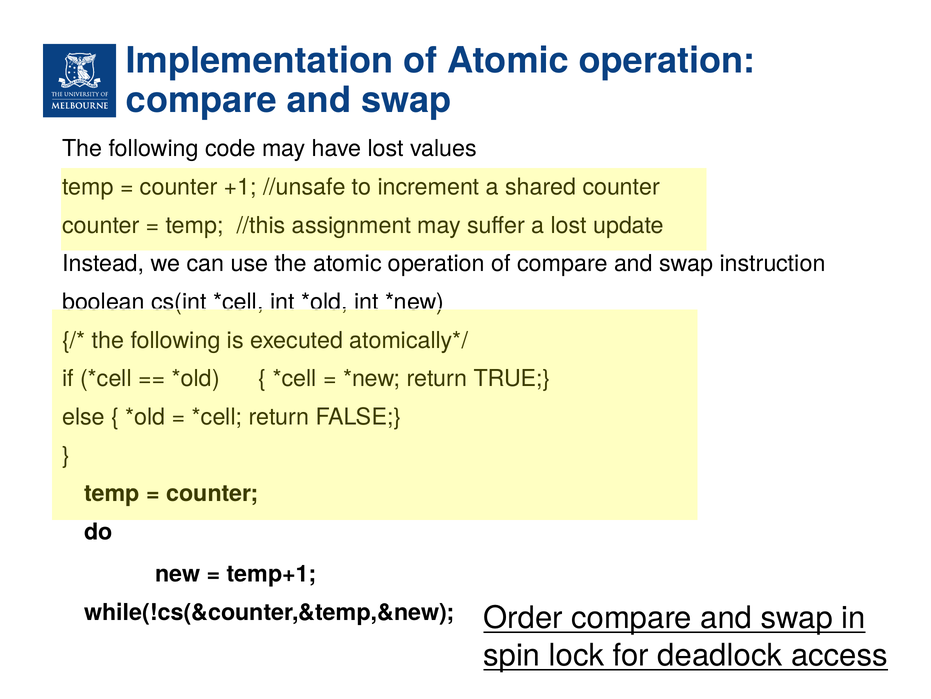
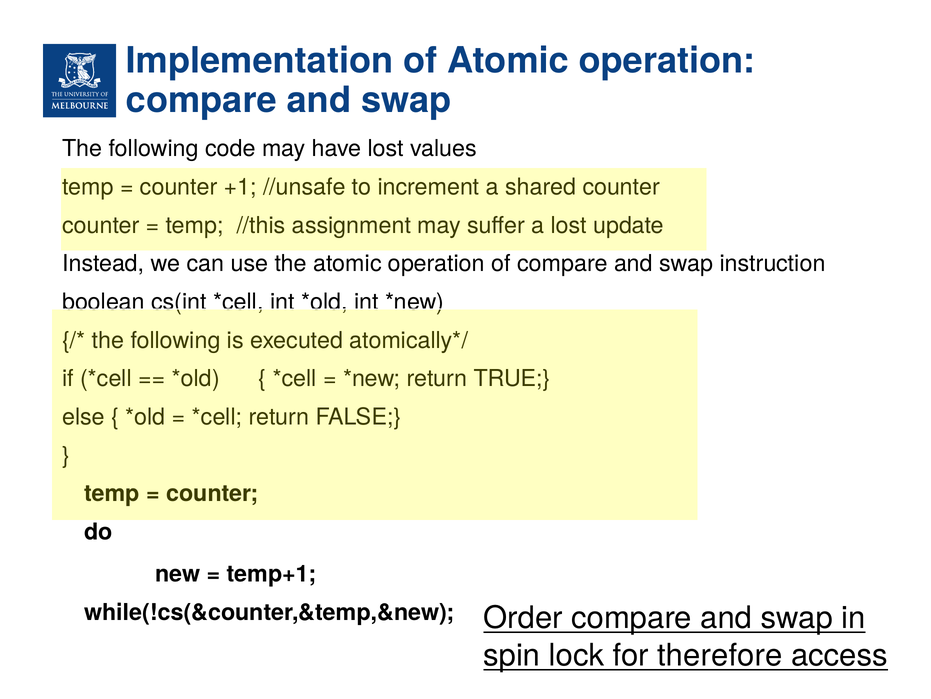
deadlock: deadlock -> therefore
